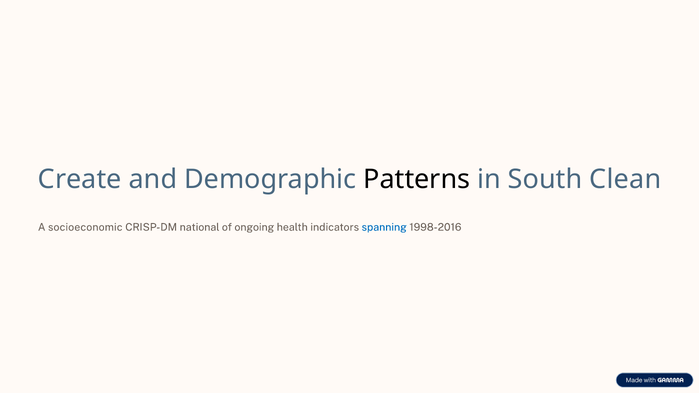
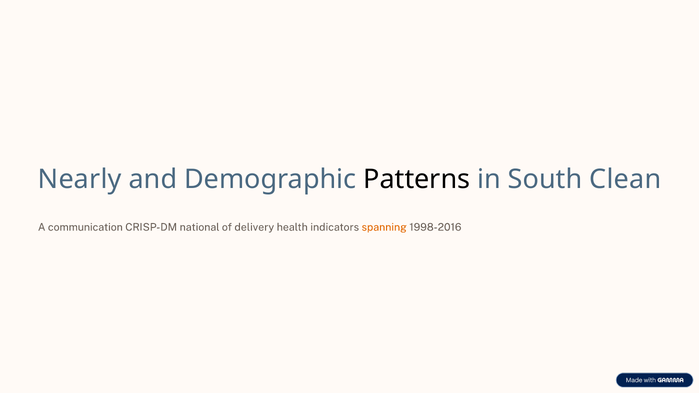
Create: Create -> Nearly
socioeconomic: socioeconomic -> communication
ongoing: ongoing -> delivery
spanning colour: blue -> orange
